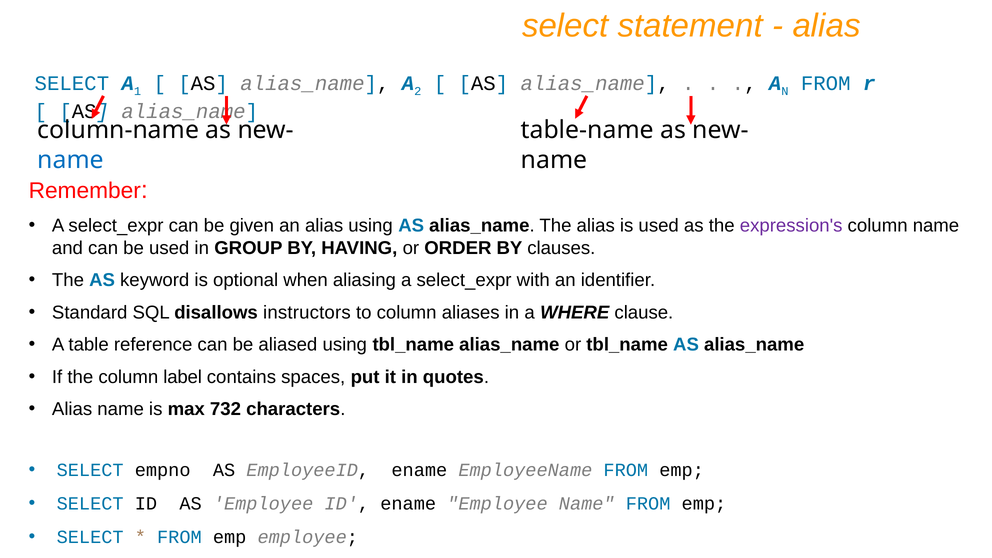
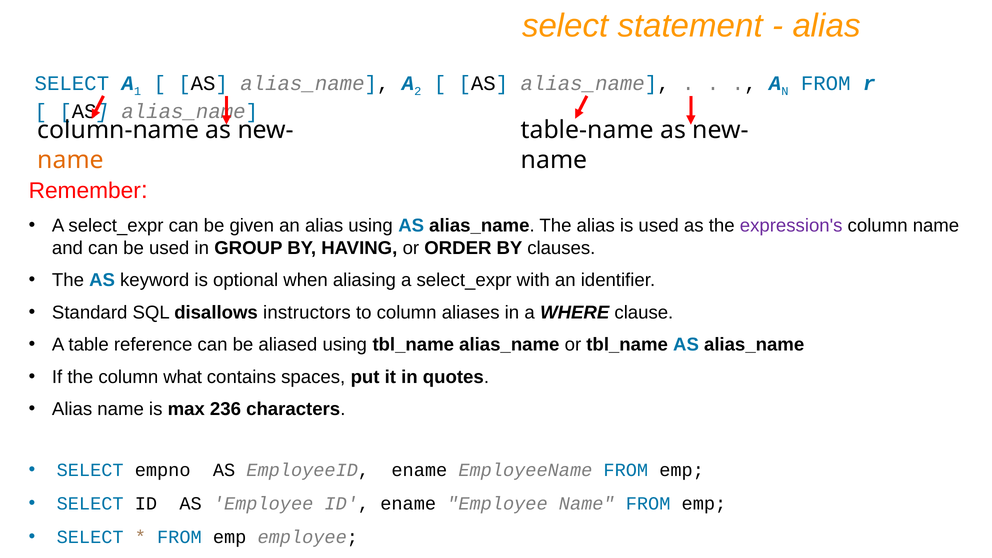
name at (71, 160) colour: blue -> orange
label: label -> what
732: 732 -> 236
